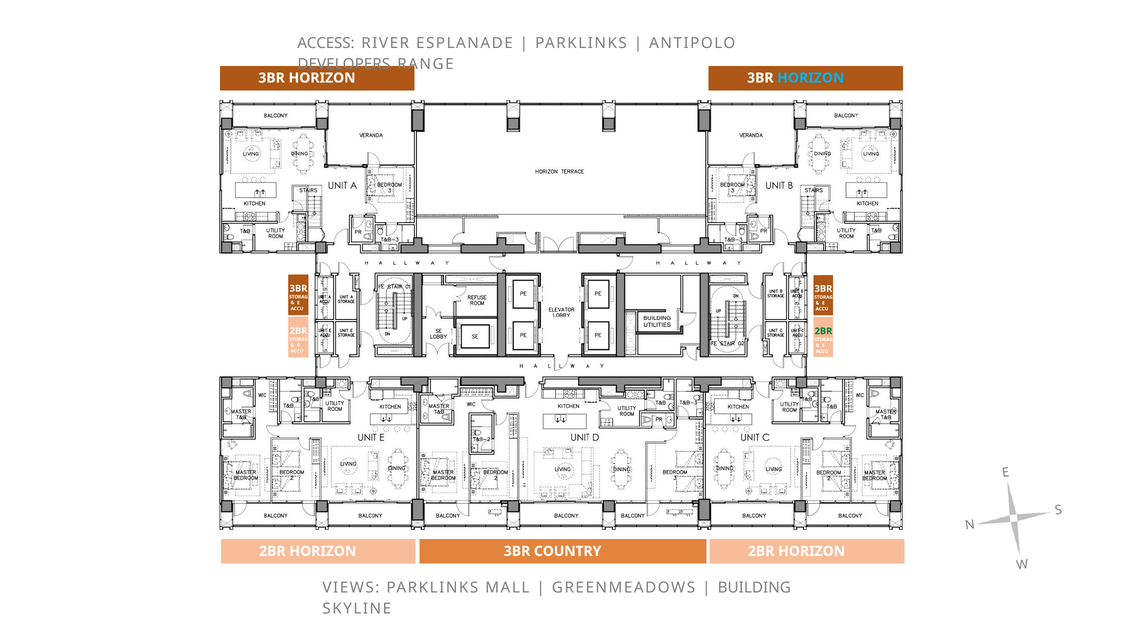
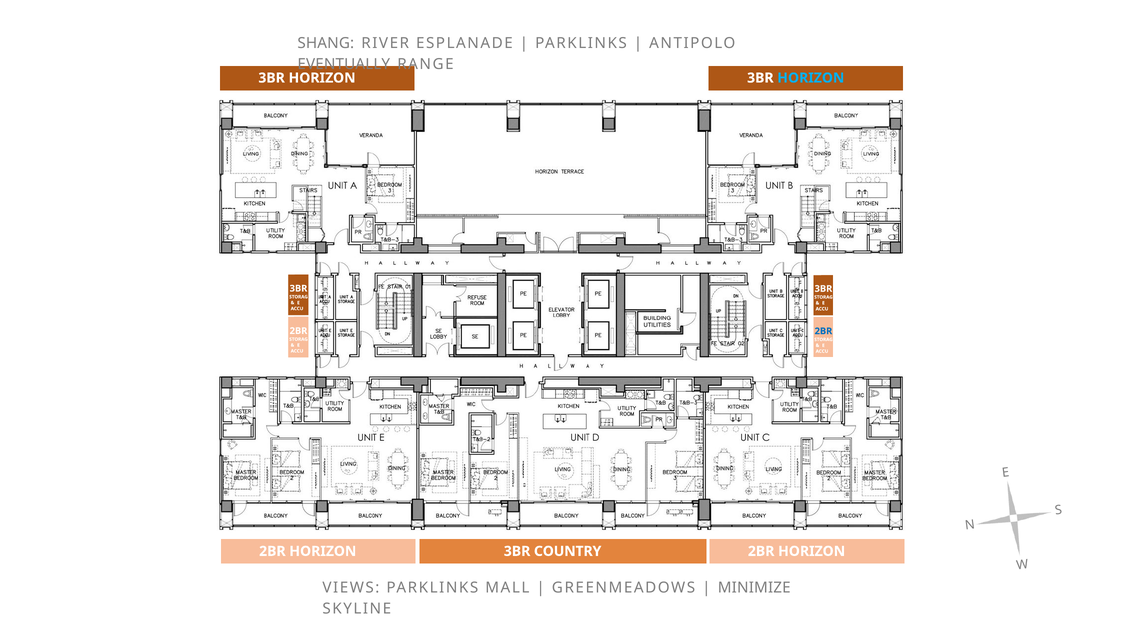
ACCESS: ACCESS -> SHANG
DEVELOPERS: DEVELOPERS -> EVENTUALLY
2BR at (823, 331) colour: green -> blue
BUILDING: BUILDING -> MINIMIZE
